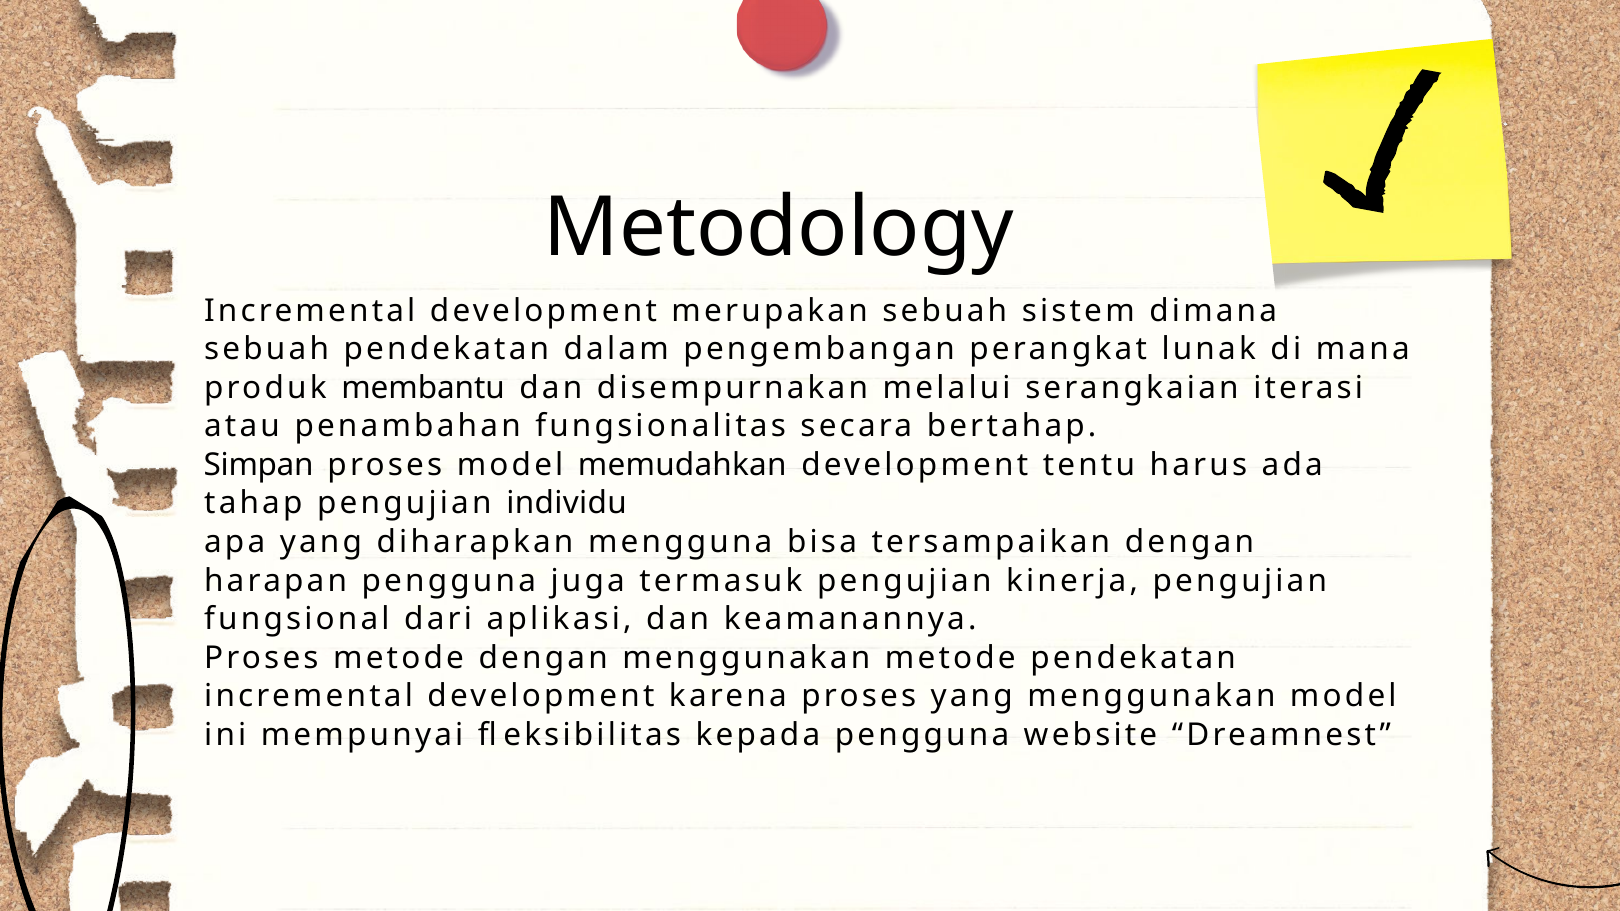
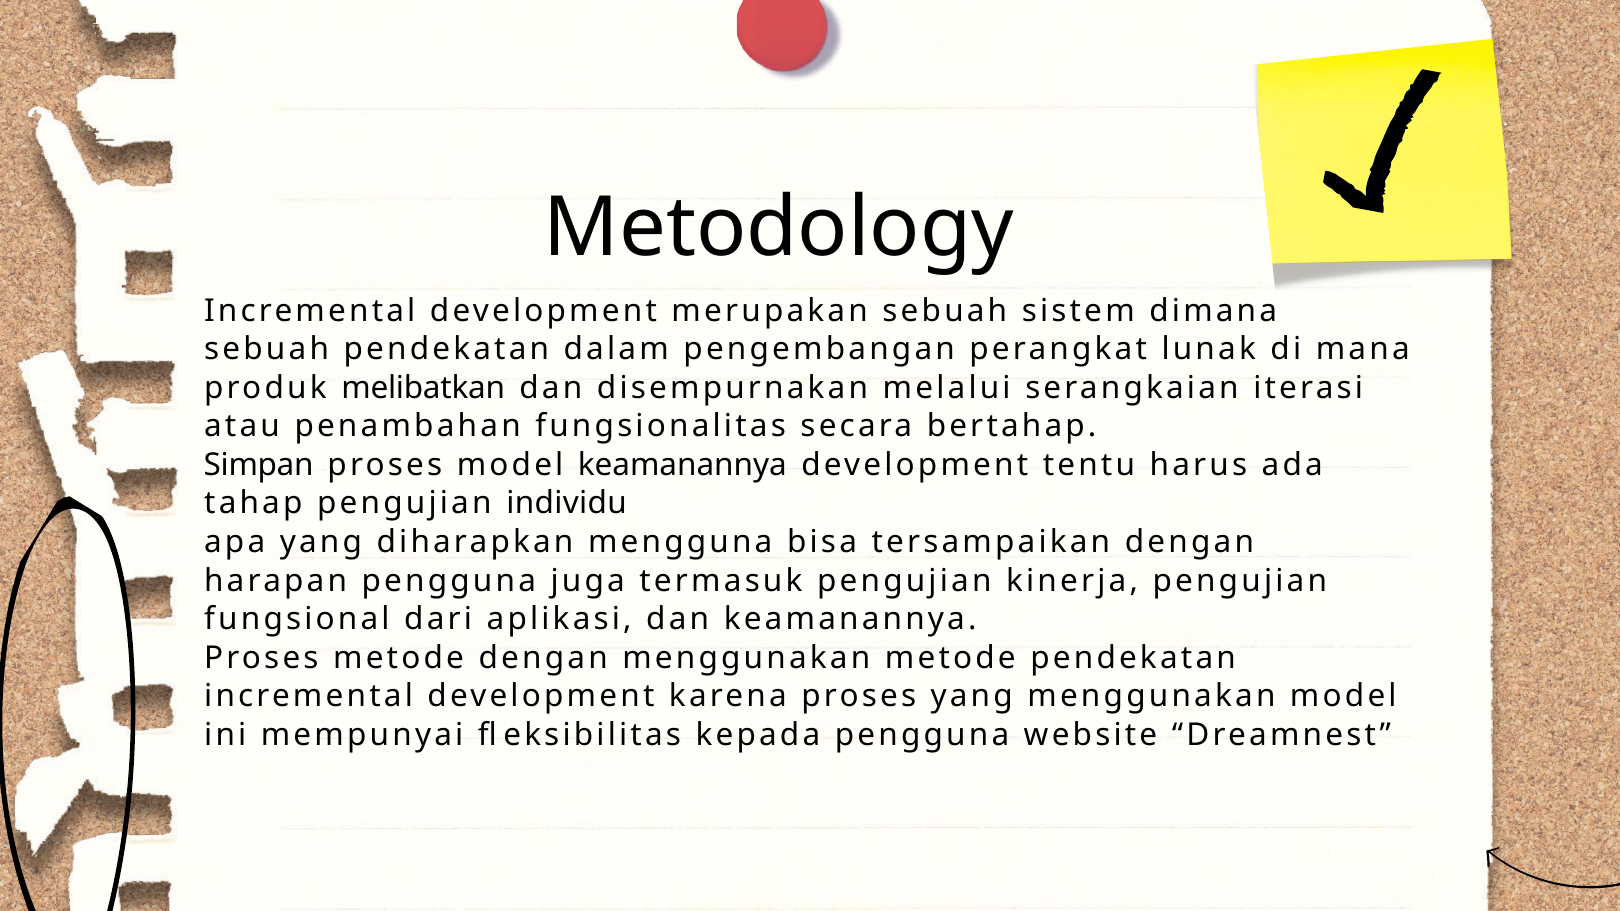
membantu: membantu -> melibatkan
model memudahkan: memudahkan -> keamanannya
